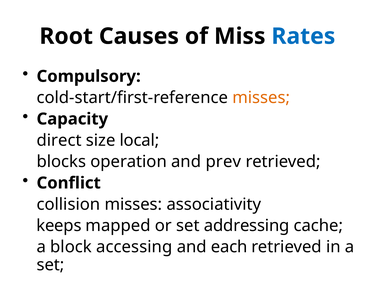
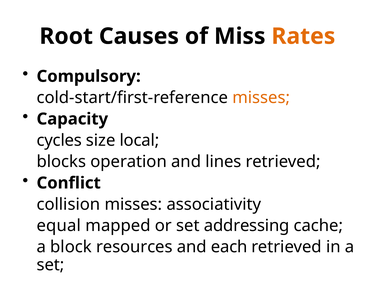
Rates colour: blue -> orange
direct: direct -> cycles
prev: prev -> lines
keeps: keeps -> equal
accessing: accessing -> resources
